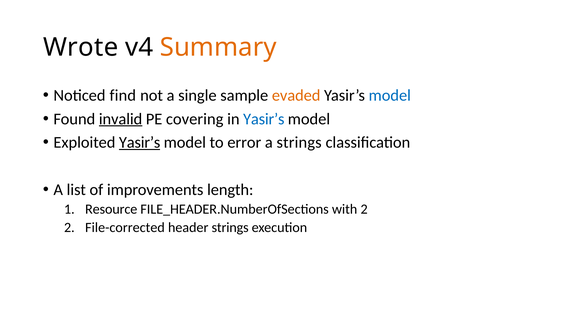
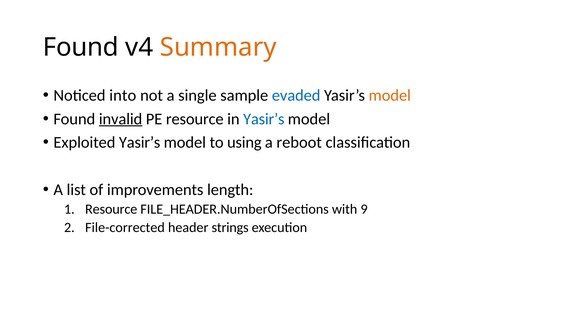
Wrote at (81, 47): Wrote -> Found
find: find -> into
evaded colour: orange -> blue
model at (390, 95) colour: blue -> orange
PE covering: covering -> resource
Yasir’s at (140, 142) underline: present -> none
error: error -> using
a strings: strings -> reboot
with 2: 2 -> 9
